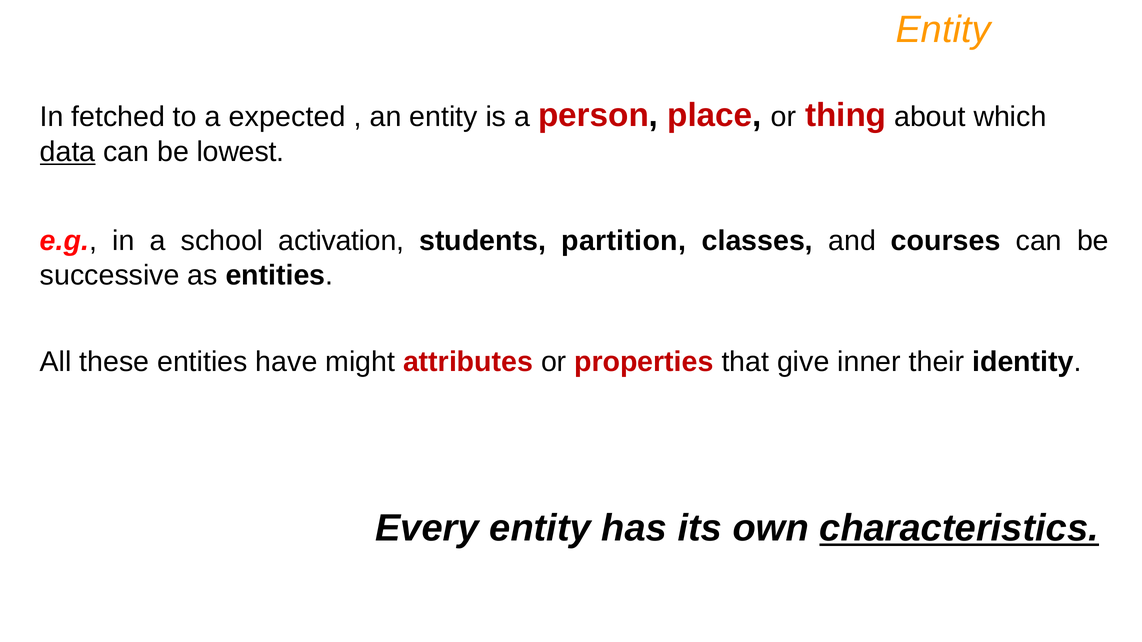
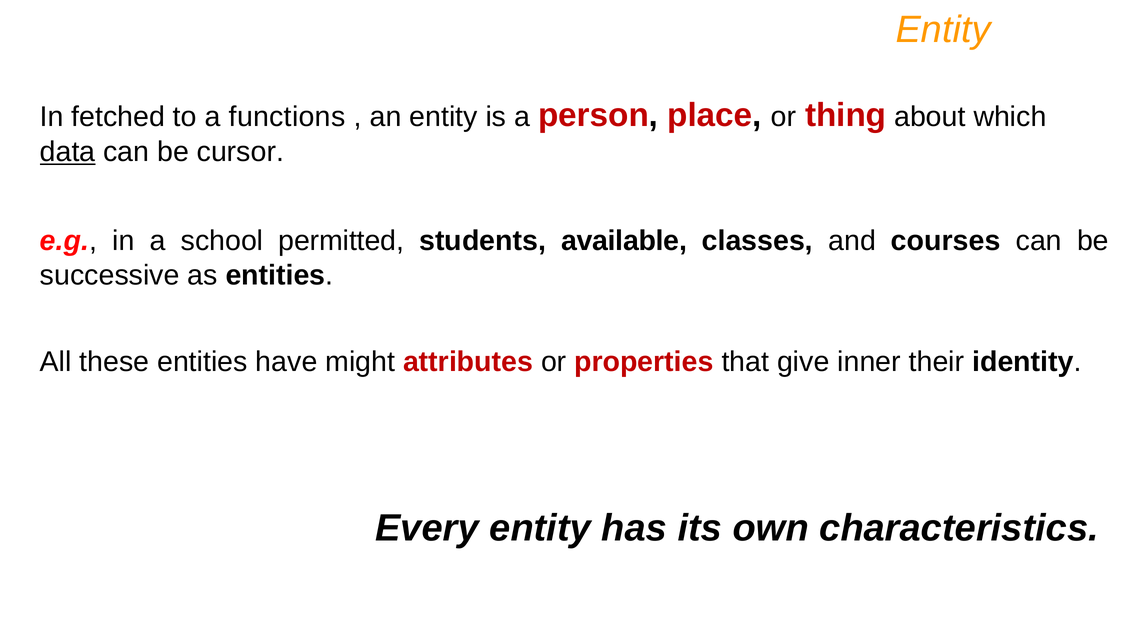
expected: expected -> functions
lowest: lowest -> cursor
activation: activation -> permitted
partition: partition -> available
characteristics underline: present -> none
